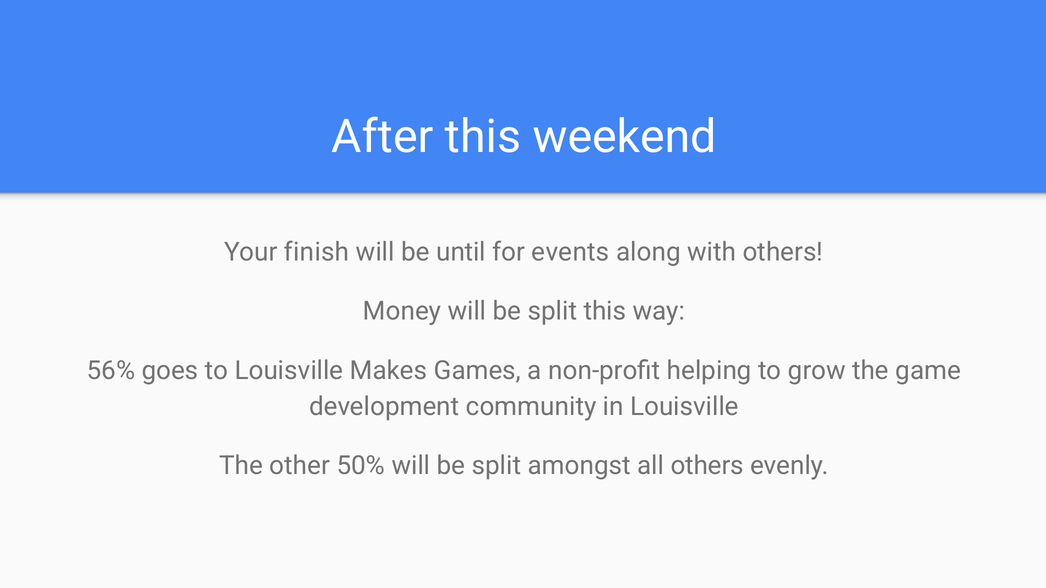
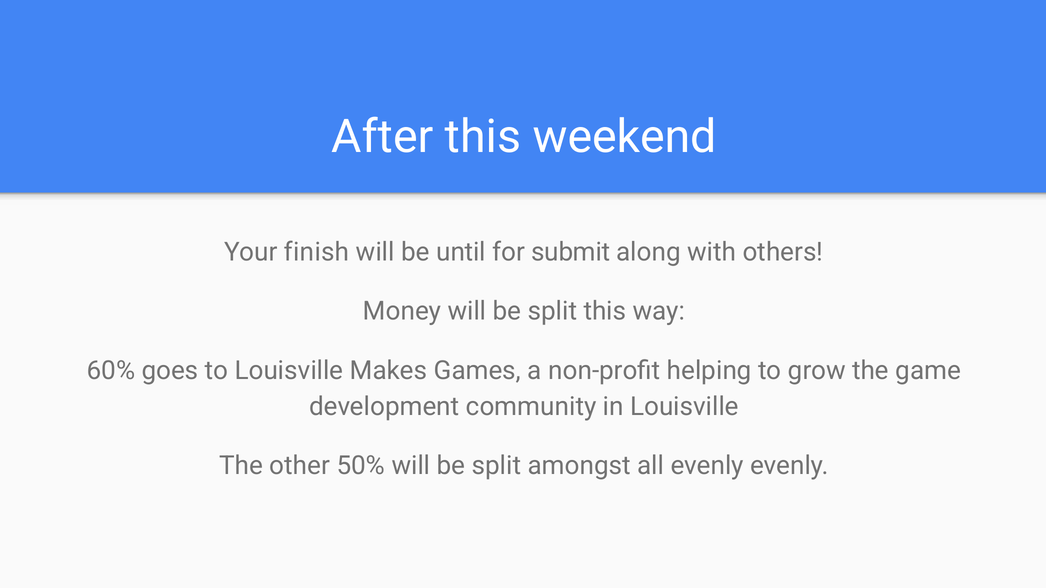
events: events -> submit
56%: 56% -> 60%
all others: others -> evenly
